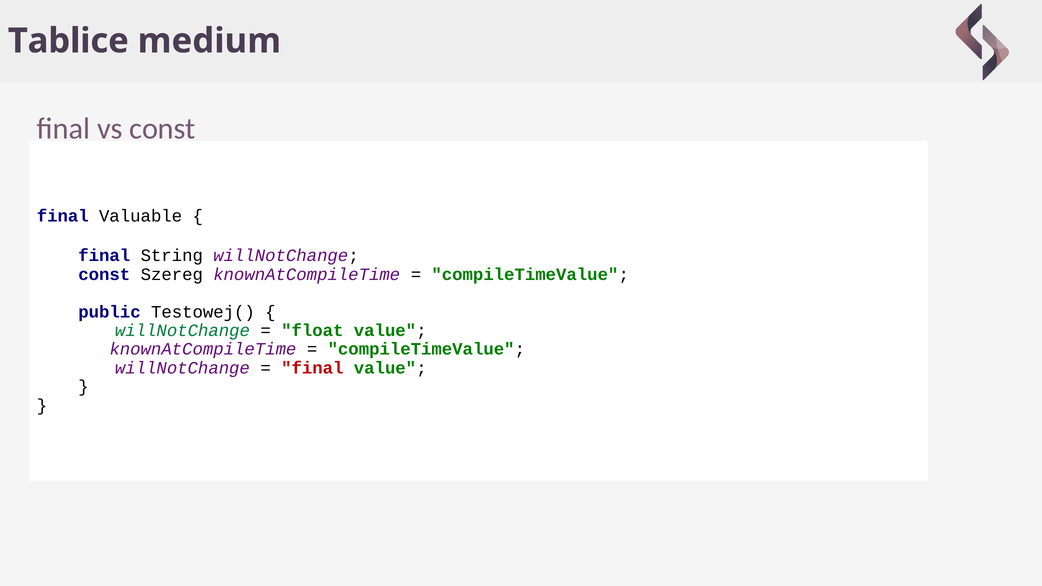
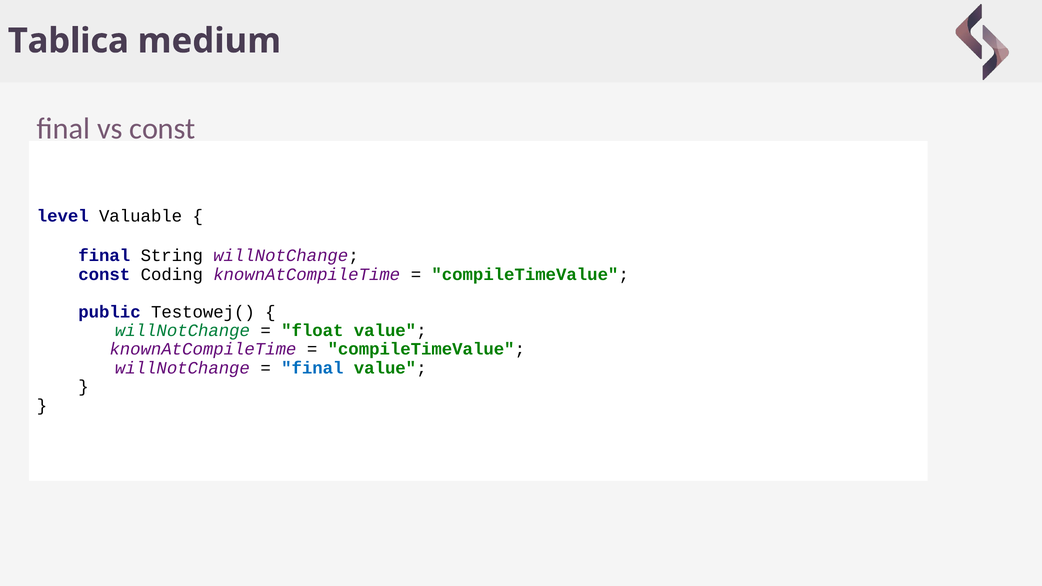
Tablice: Tablice -> Tablica
final at (63, 216): final -> level
Szereg: Szereg -> Coding
final at (312, 368) colour: red -> blue
